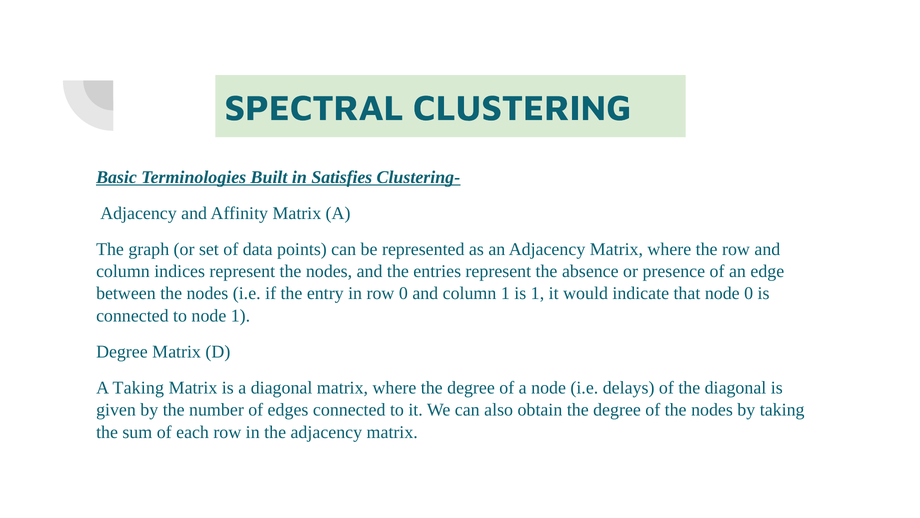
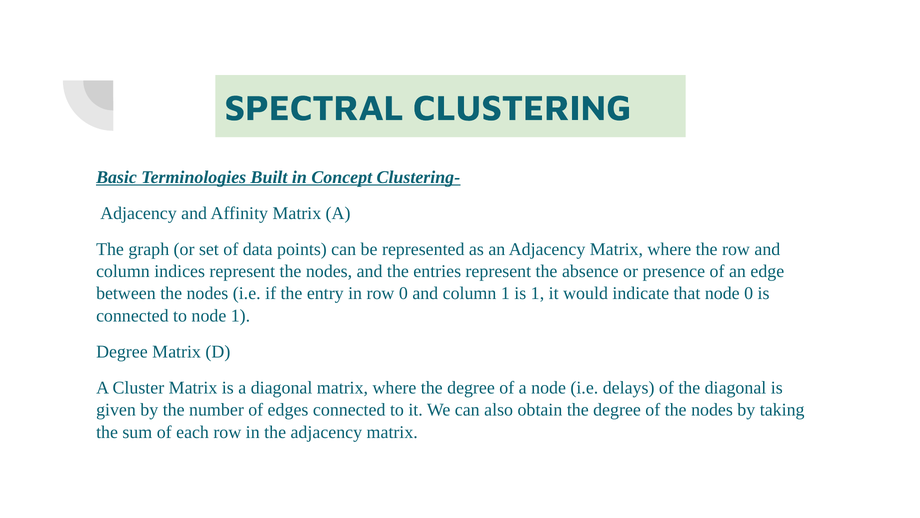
Satisfies: Satisfies -> Concept
A Taking: Taking -> Cluster
